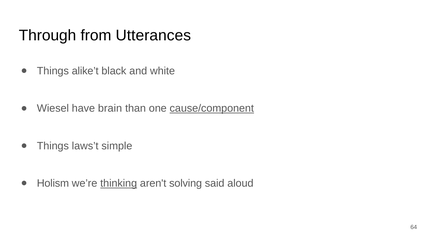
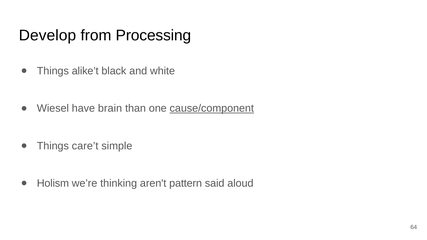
Through: Through -> Develop
Utterances: Utterances -> Processing
laws’t: laws’t -> care’t
thinking underline: present -> none
solving: solving -> pattern
